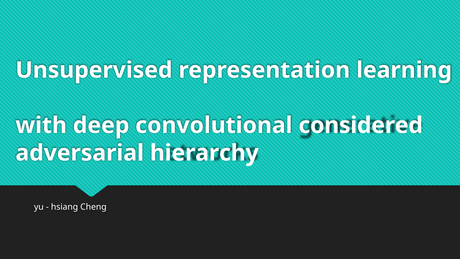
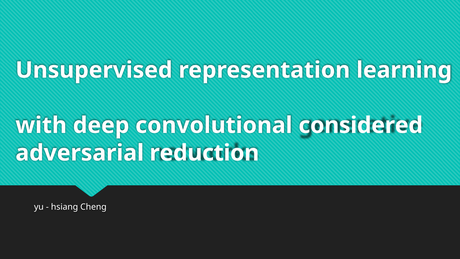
hierarchy: hierarchy -> reduction
